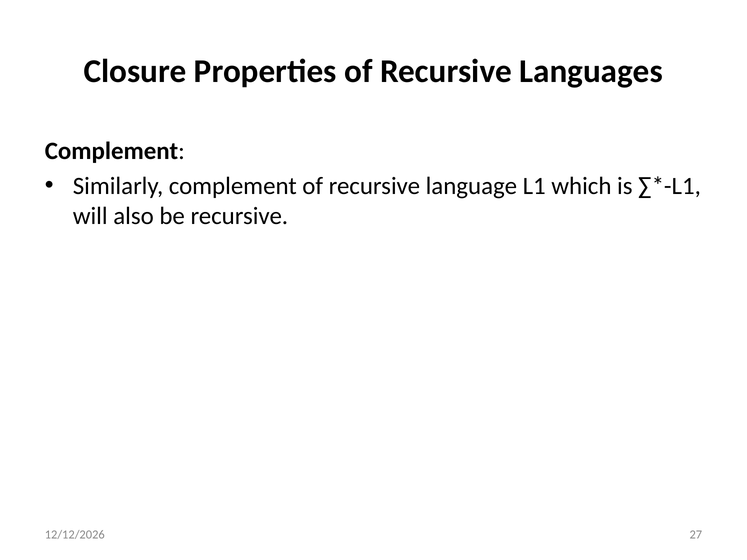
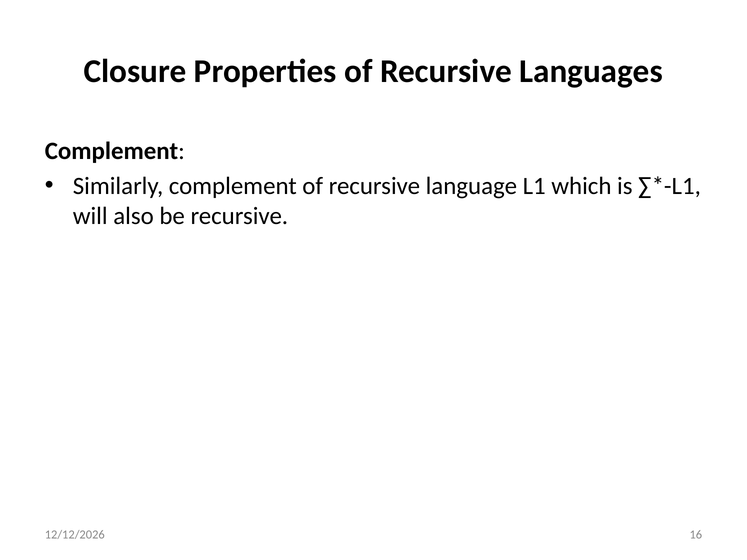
27: 27 -> 16
